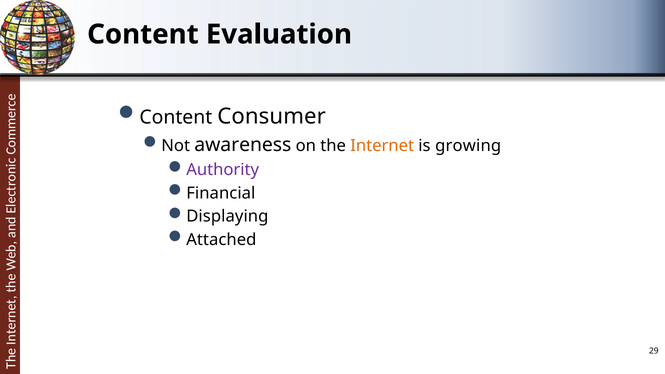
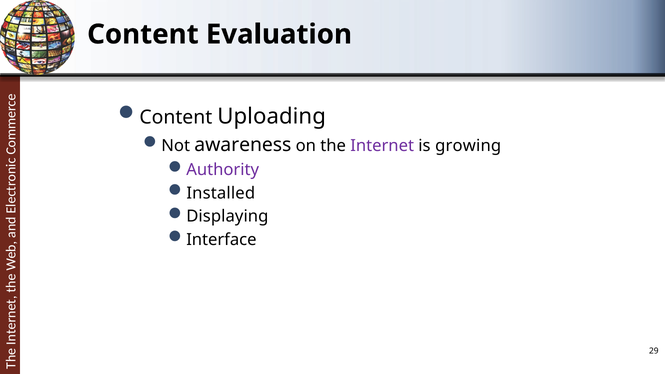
Consumer: Consumer -> Uploading
Internet colour: orange -> purple
Financial: Financial -> Installed
Attached: Attached -> Interface
